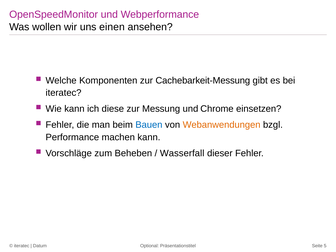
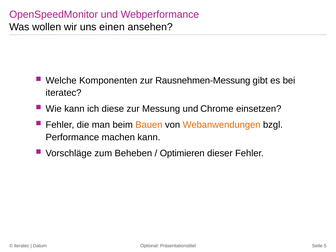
Cachebarkeit-Messung: Cachebarkeit-Messung -> Rausnehmen-Messung
Bauen colour: blue -> orange
Wasserfall: Wasserfall -> Optimieren
